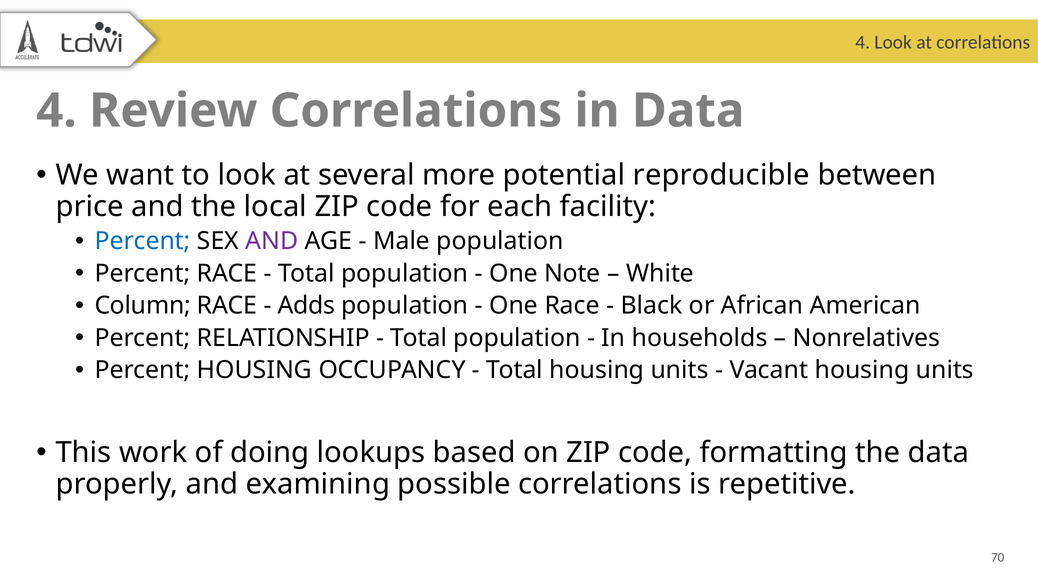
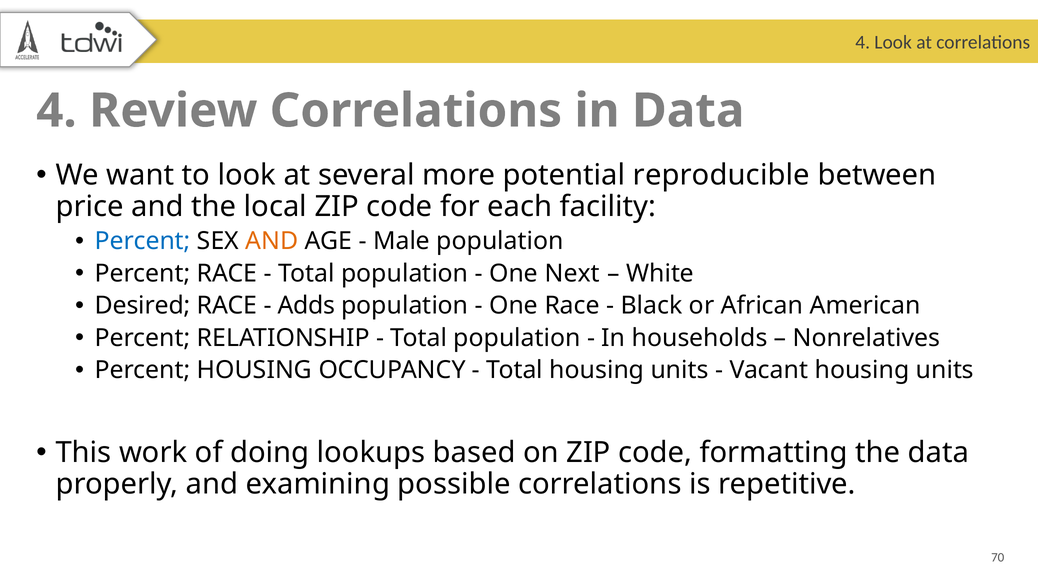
AND at (272, 241) colour: purple -> orange
Note: Note -> Next
Column: Column -> Desired
